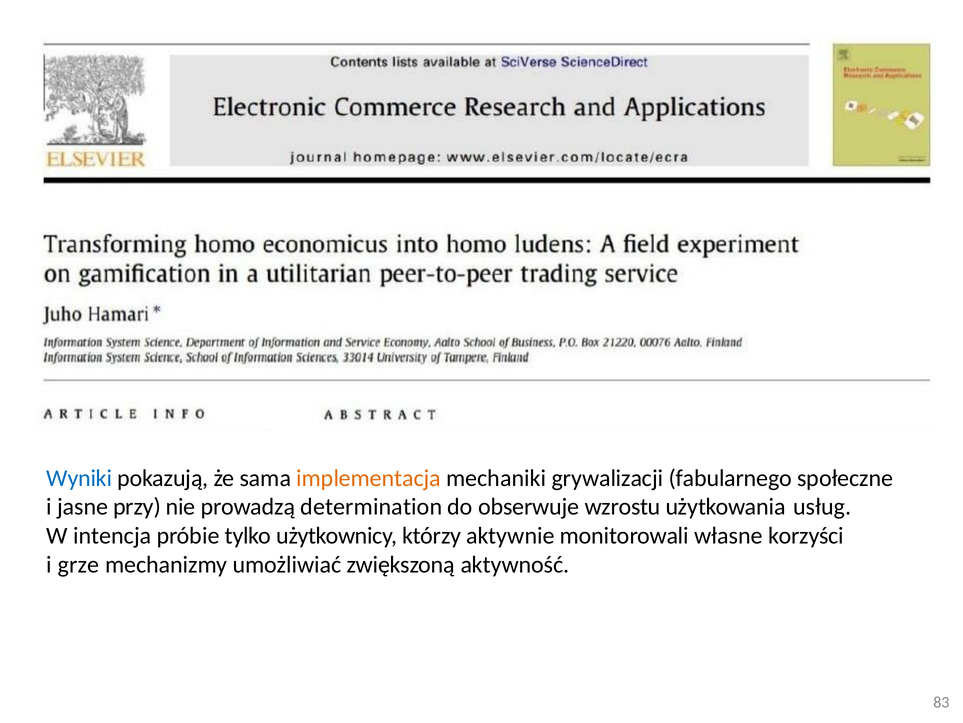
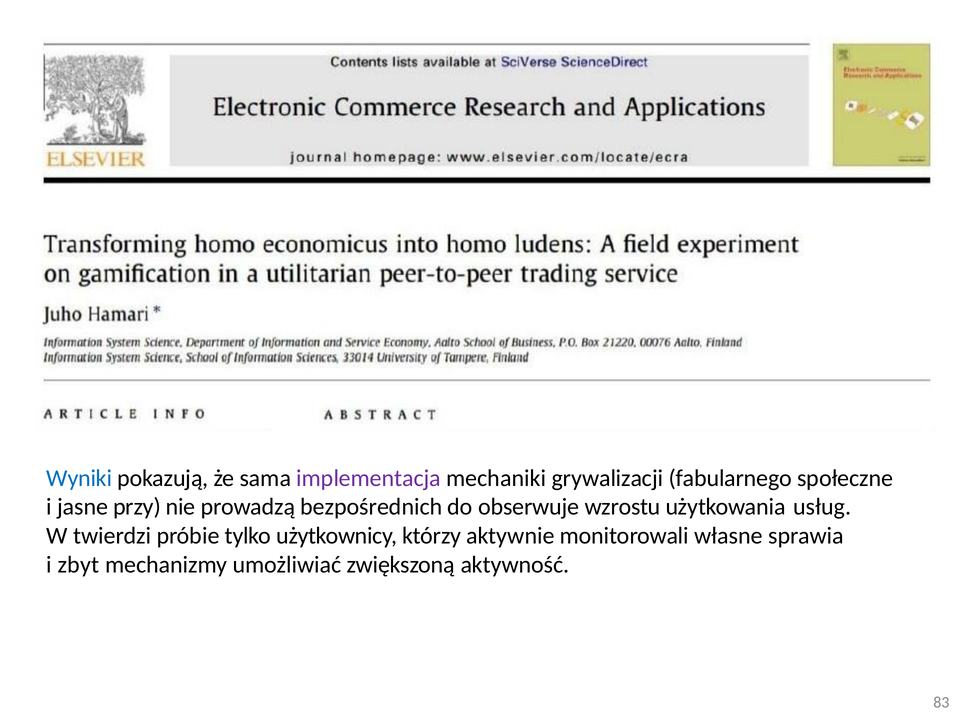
implementacja colour: orange -> purple
determination: determination -> bezpośrednich
intencja: intencja -> twierdzi
korzyści: korzyści -> sprawia
grze: grze -> zbyt
